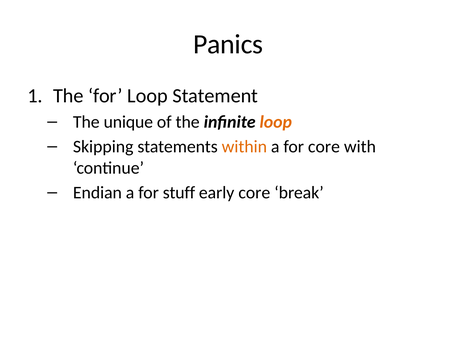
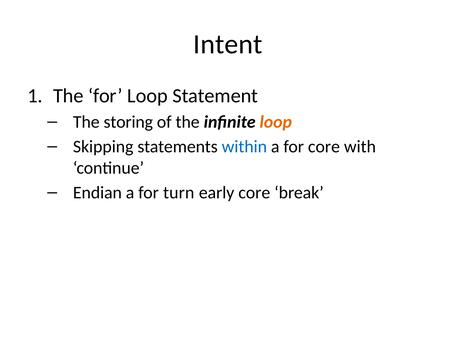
Panics: Panics -> Intent
unique: unique -> storing
within colour: orange -> blue
stuff: stuff -> turn
